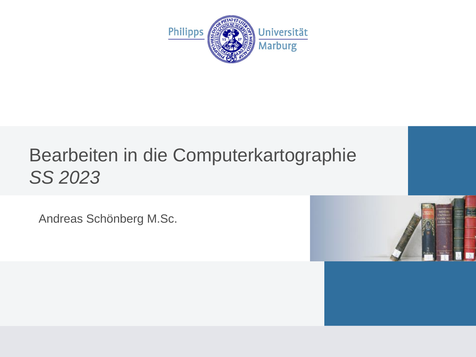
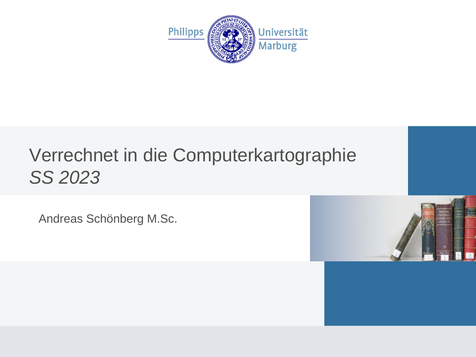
Bearbeiten: Bearbeiten -> Verrechnet
